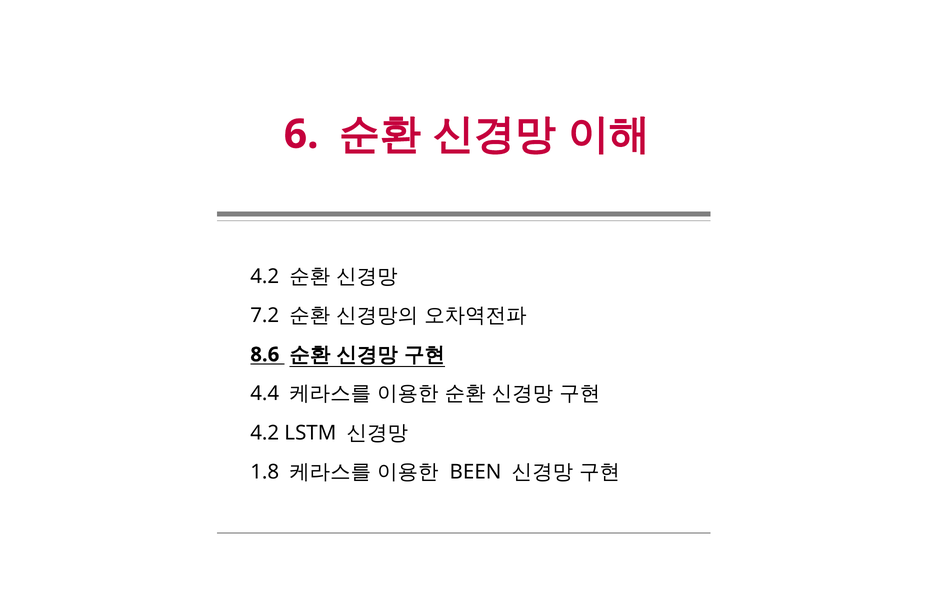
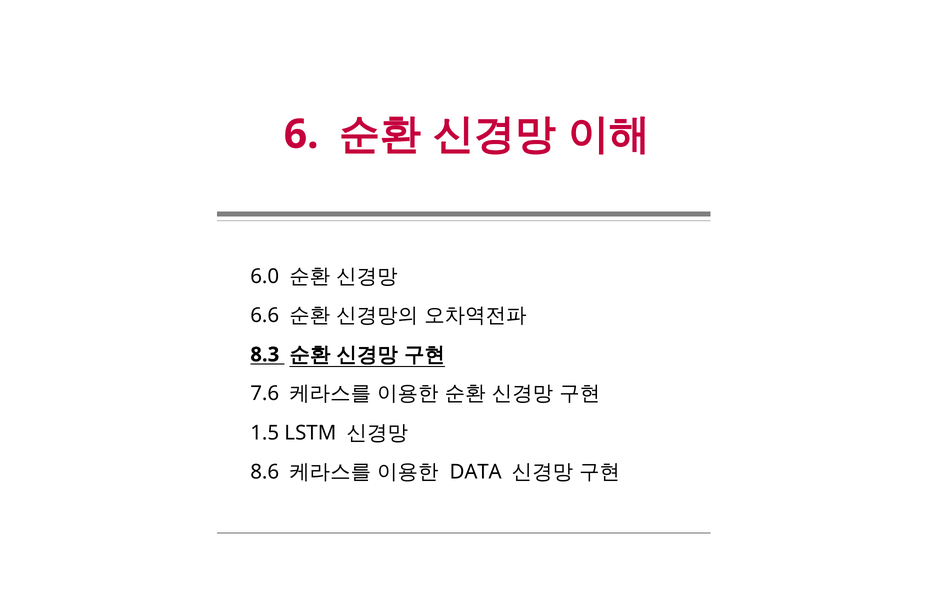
4.2 at (265, 276): 4.2 -> 6.0
7.2: 7.2 -> 6.6
8.6: 8.6 -> 8.3
4.4: 4.4 -> 7.6
4.2 at (265, 433): 4.2 -> 1.5
1.8: 1.8 -> 8.6
BEEN: BEEN -> DATA
